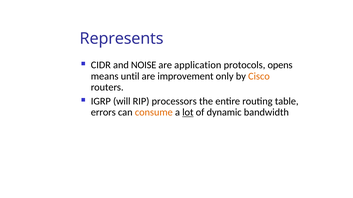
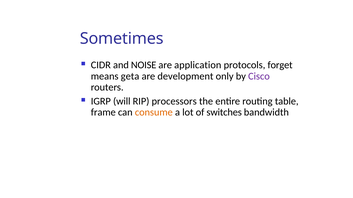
Represents: Represents -> Sometimes
opens: opens -> forget
until: until -> geta
improvement: improvement -> development
Cisco colour: orange -> purple
errors: errors -> frame
lot underline: present -> none
dynamic: dynamic -> switches
